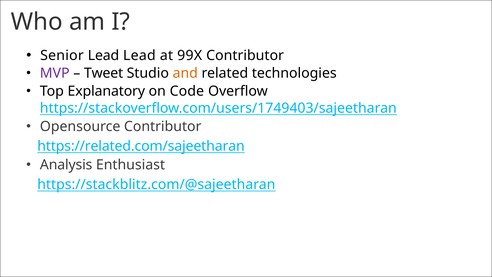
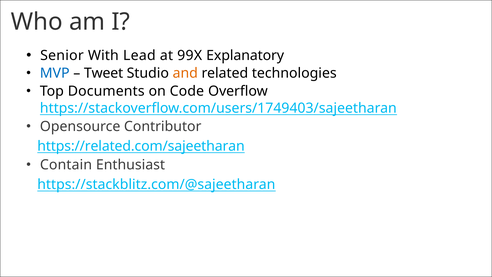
Senior Lead: Lead -> With
99X Contributor: Contributor -> Explanatory
MVP colour: purple -> blue
Explanatory: Explanatory -> Documents
Analysis: Analysis -> Contain
